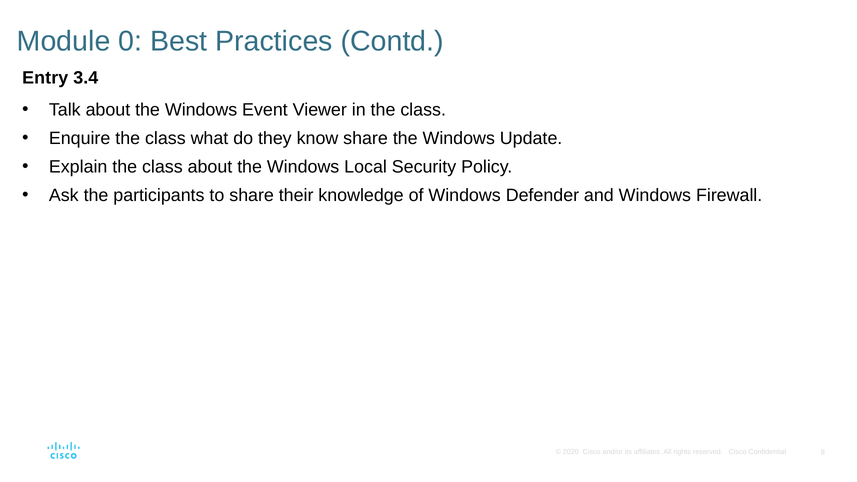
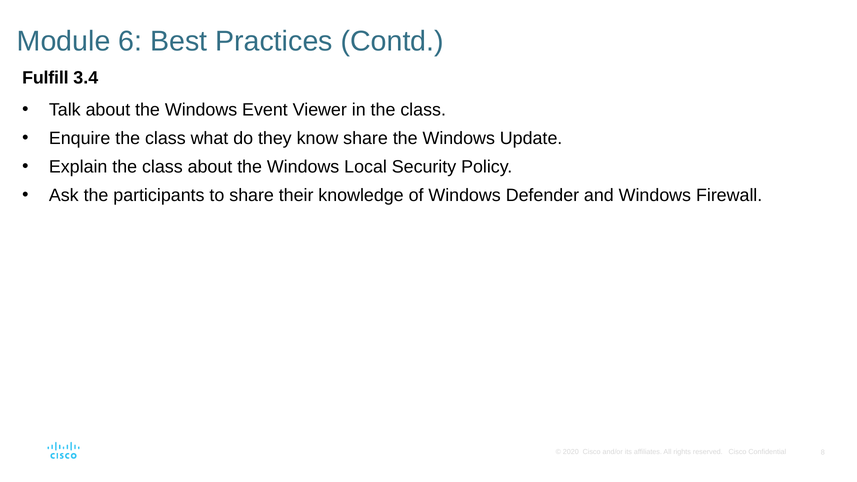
0: 0 -> 6
Entry: Entry -> Fulfill
